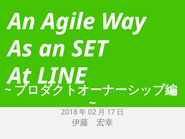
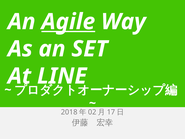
Agile underline: none -> present
